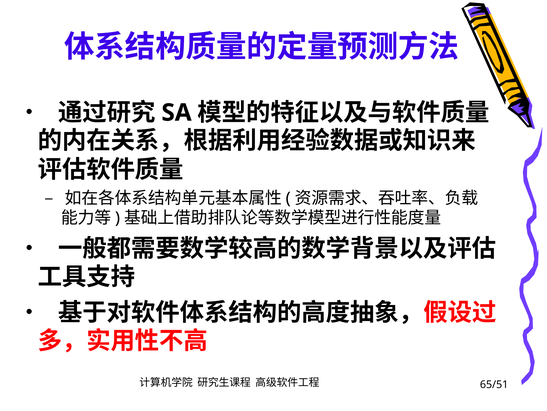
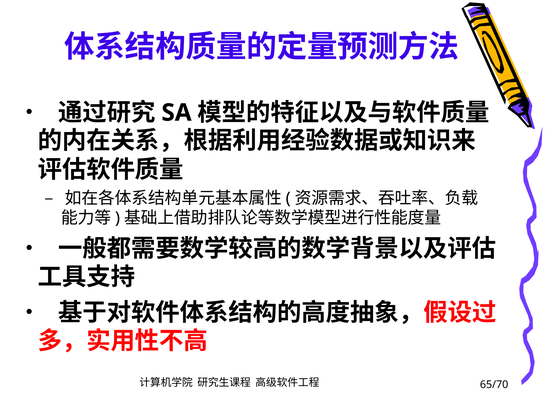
65/51: 65/51 -> 65/70
